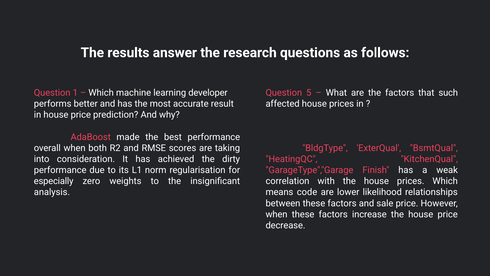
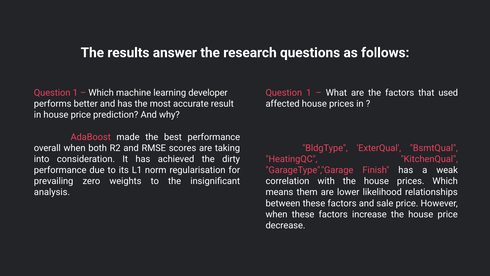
5 at (309, 93): 5 -> 1
such: such -> used
especially: especially -> prevailing
code: code -> them
